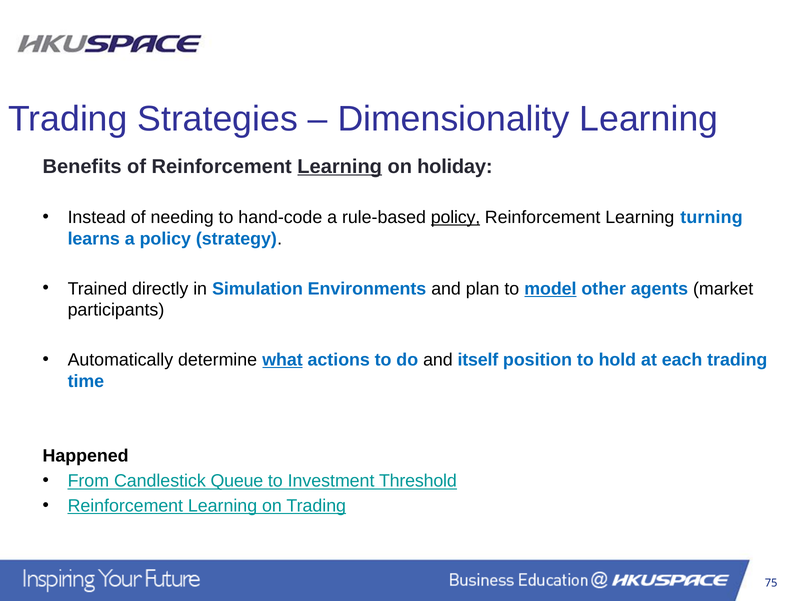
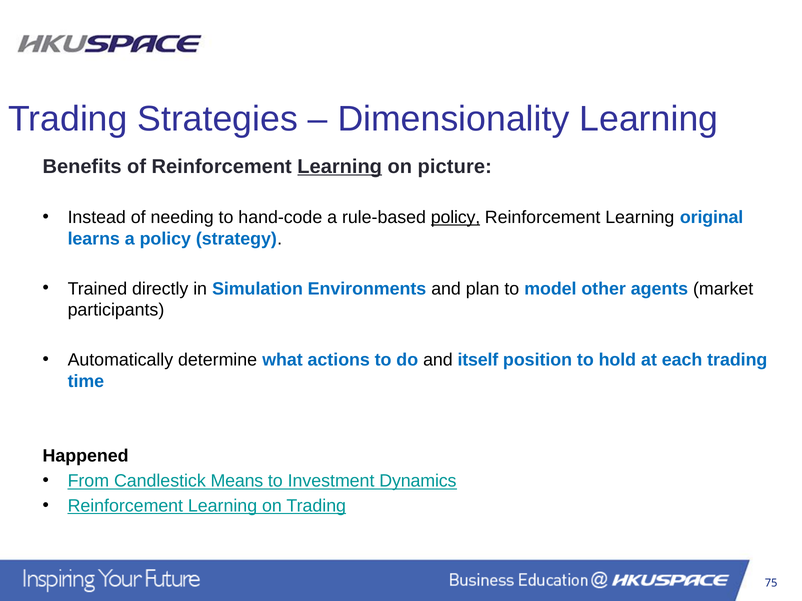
holiday: holiday -> picture
turning: turning -> original
model underline: present -> none
what underline: present -> none
Queue: Queue -> Means
Threshold: Threshold -> Dynamics
